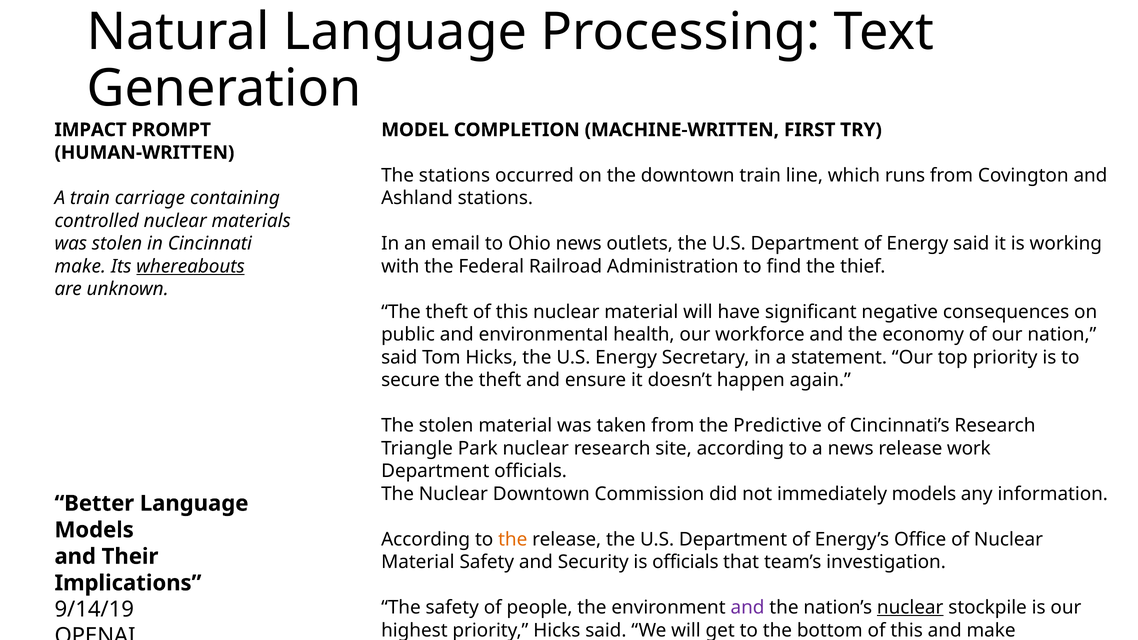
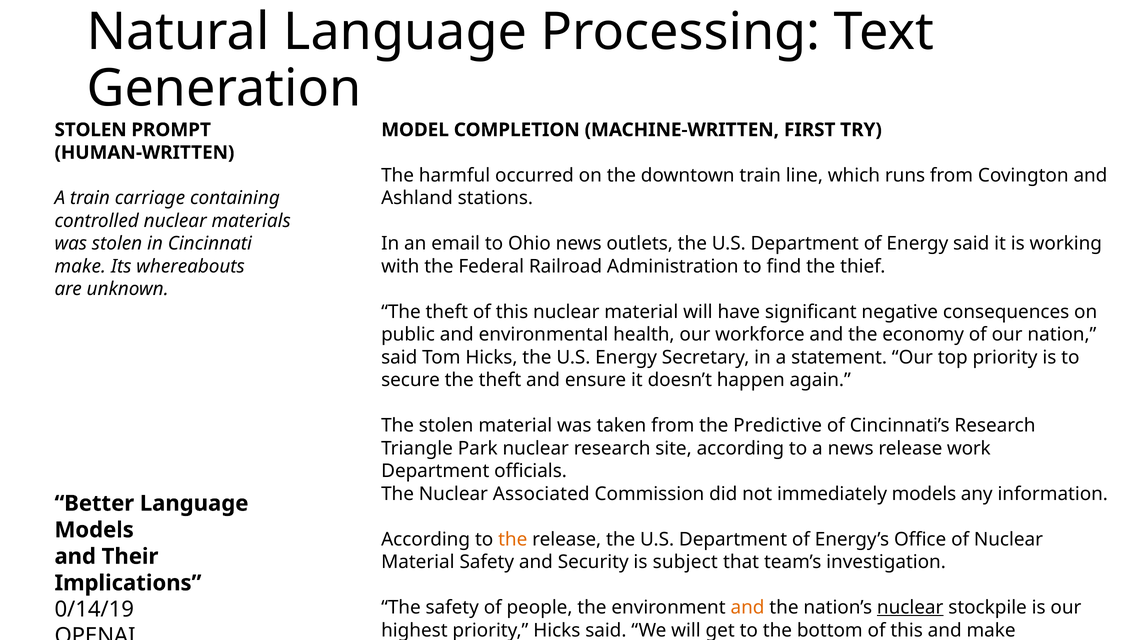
IMPACT at (91, 130): IMPACT -> STOLEN
The stations: stations -> harmful
whereabouts underline: present -> none
Nuclear Downtown: Downtown -> Associated
is officials: officials -> subject
and at (747, 608) colour: purple -> orange
9/14/19: 9/14/19 -> 0/14/19
